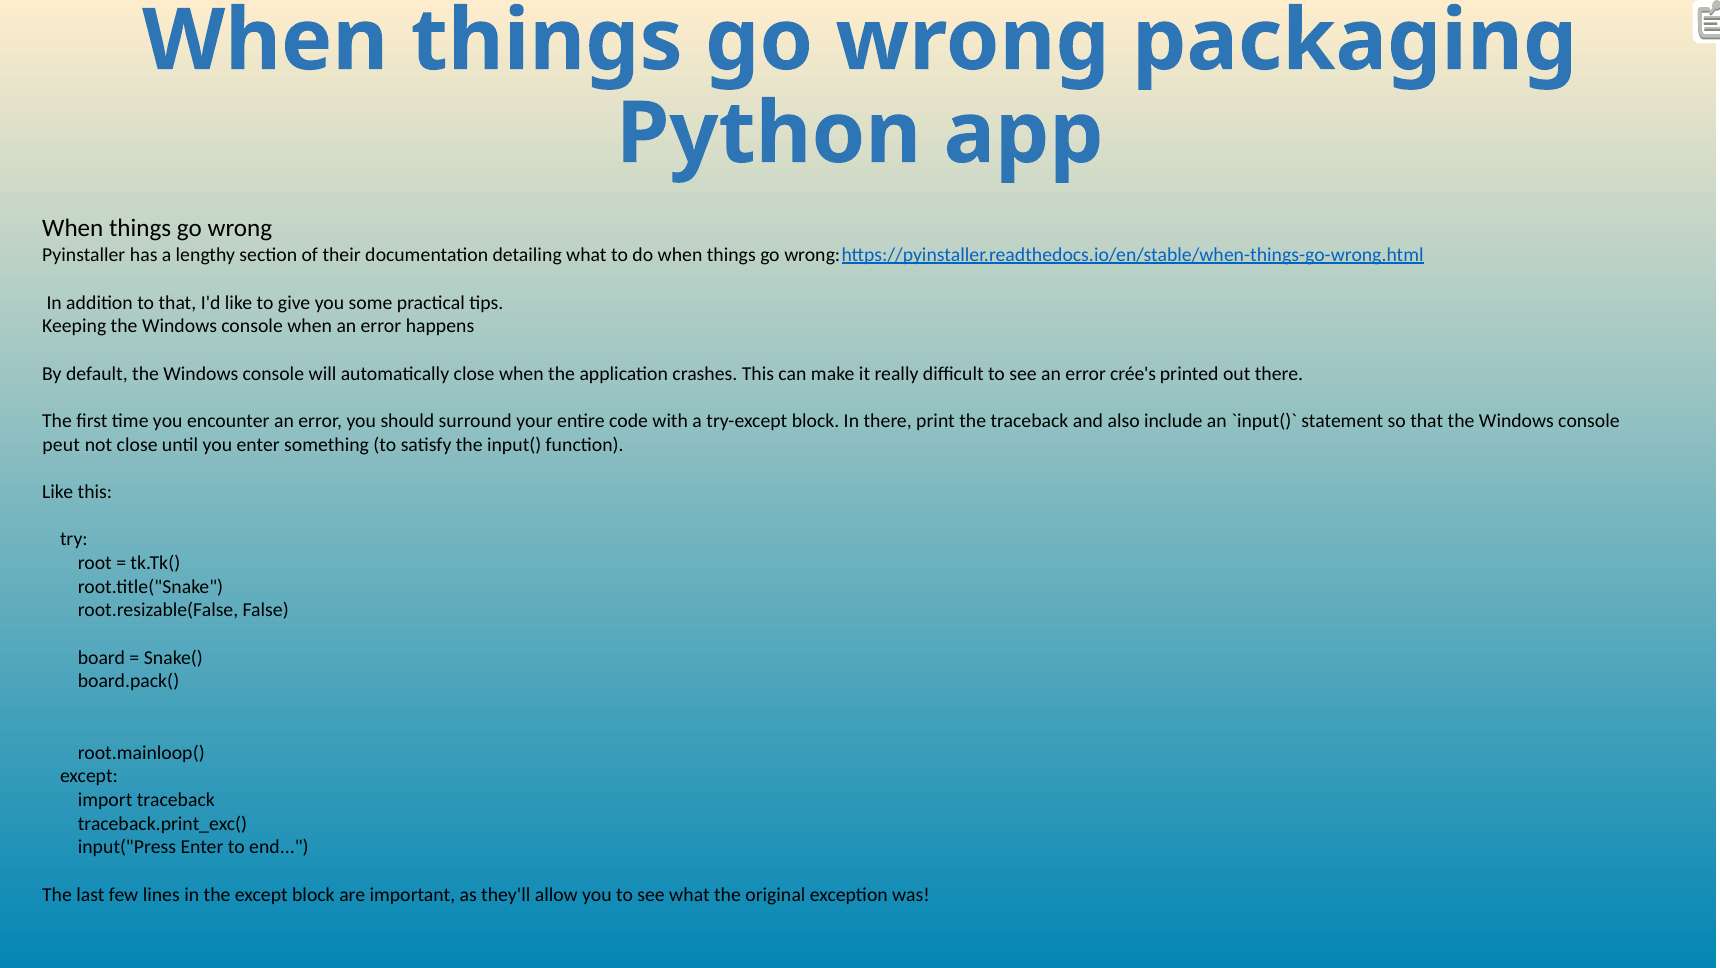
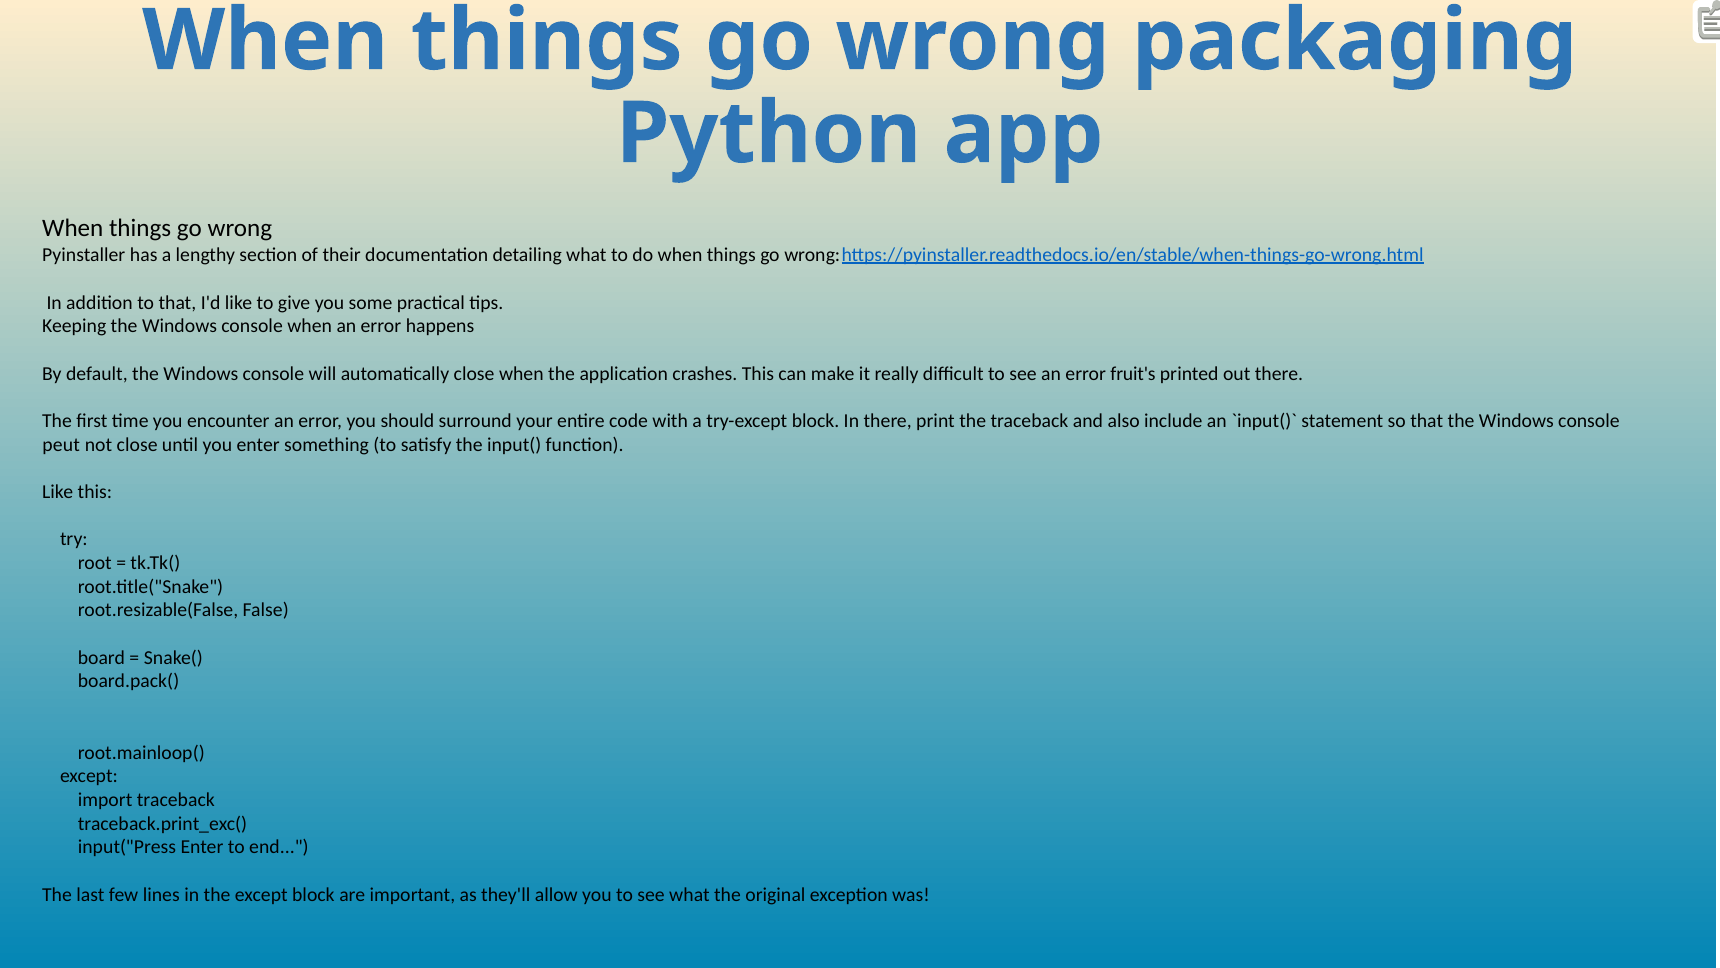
crée's: crée's -> fruit's
